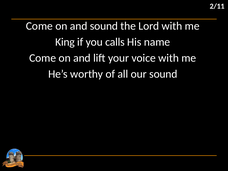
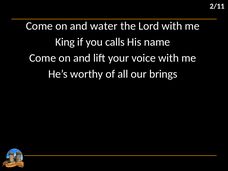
and sound: sound -> water
our sound: sound -> brings
